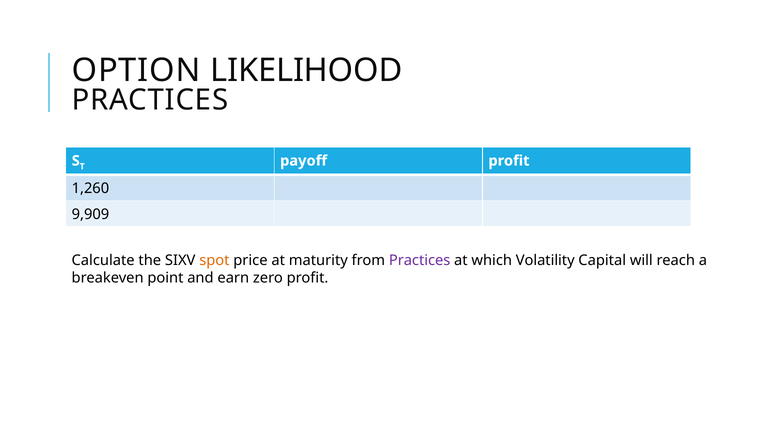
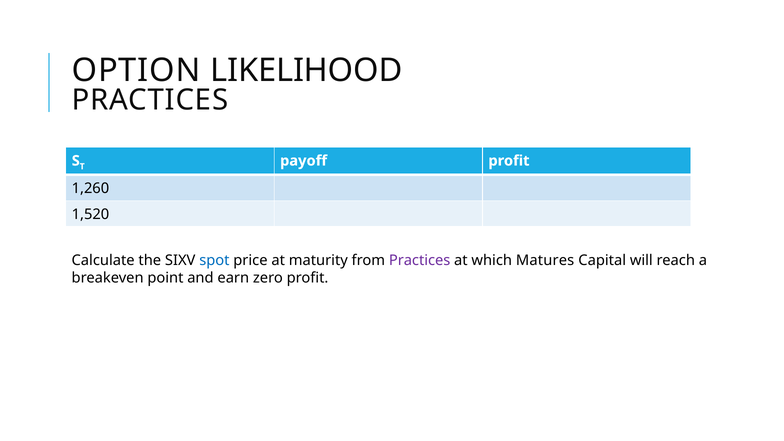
9,909: 9,909 -> 1,520
spot colour: orange -> blue
Volatility: Volatility -> Matures
